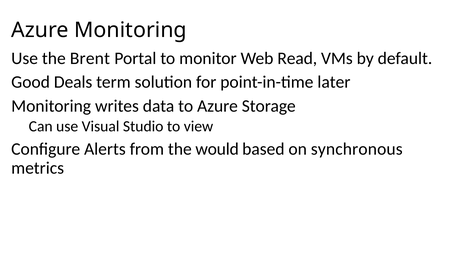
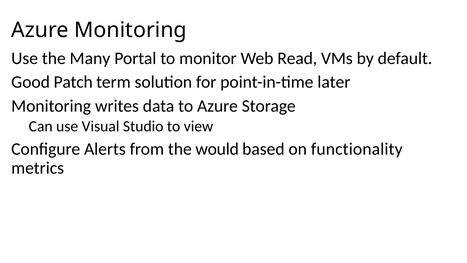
Brent: Brent -> Many
Deals: Deals -> Patch
synchronous: synchronous -> functionality
